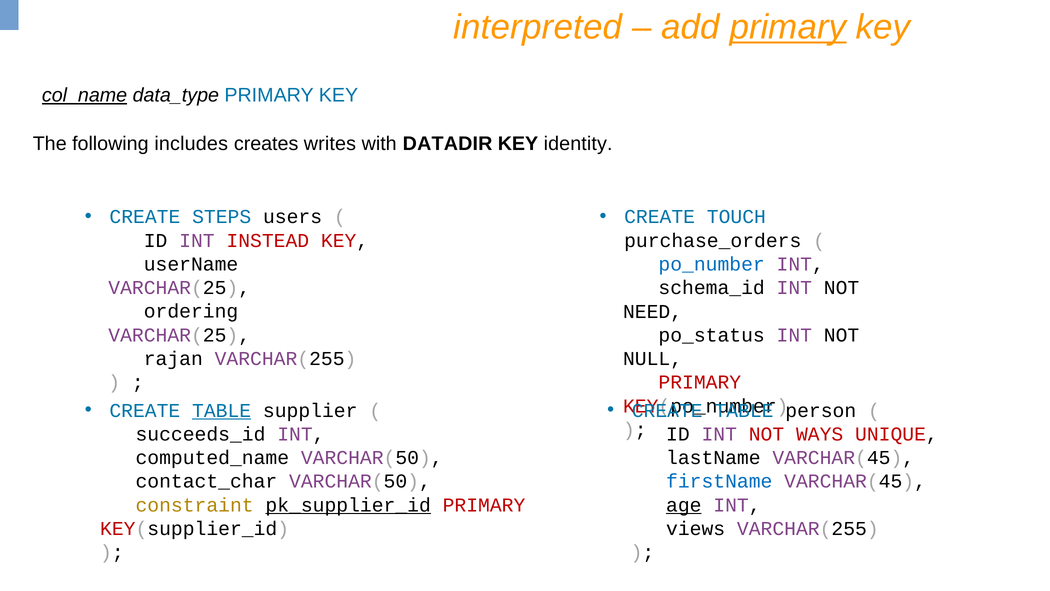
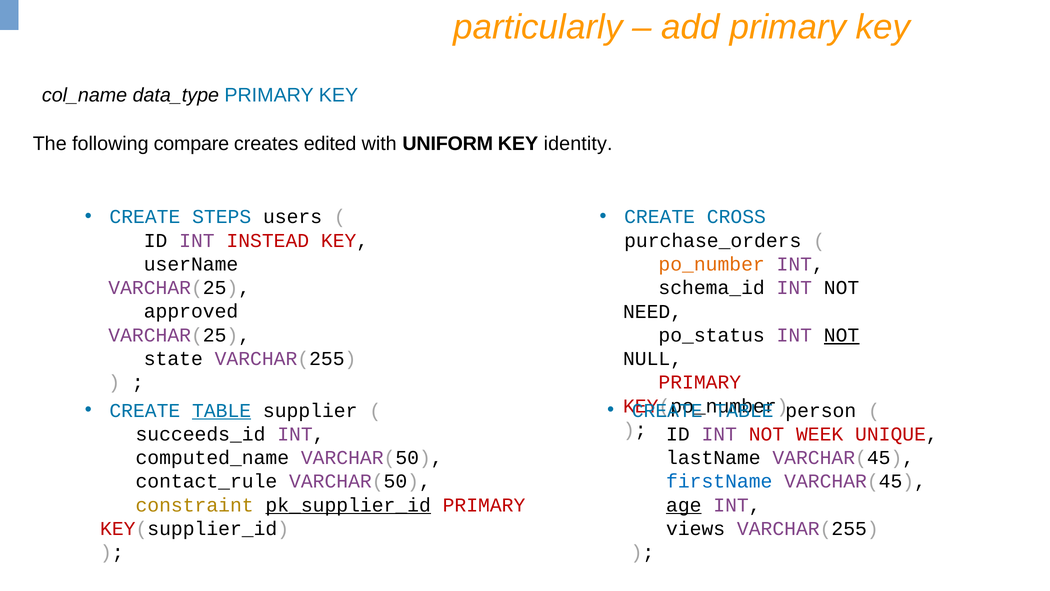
interpreted: interpreted -> particularly
primary at (788, 27) underline: present -> none
col_name underline: present -> none
includes: includes -> compare
writes: writes -> edited
DATADIR: DATADIR -> UNIFORM
TOUCH: TOUCH -> CROSS
po_number colour: blue -> orange
ordering: ordering -> approved
NOT at (842, 335) underline: none -> present
rajan: rajan -> state
WAYS: WAYS -> WEEK
contact_char: contact_char -> contact_rule
